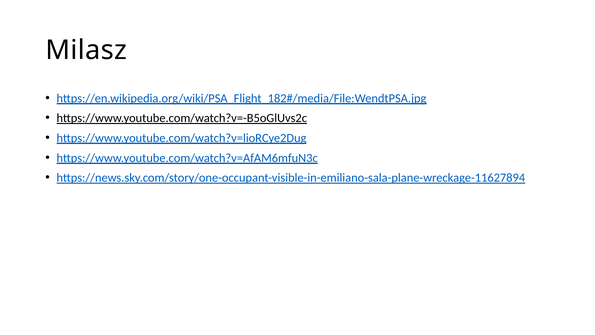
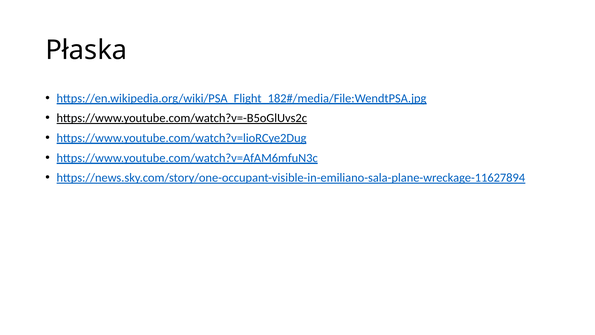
Milasz: Milasz -> Płaska
